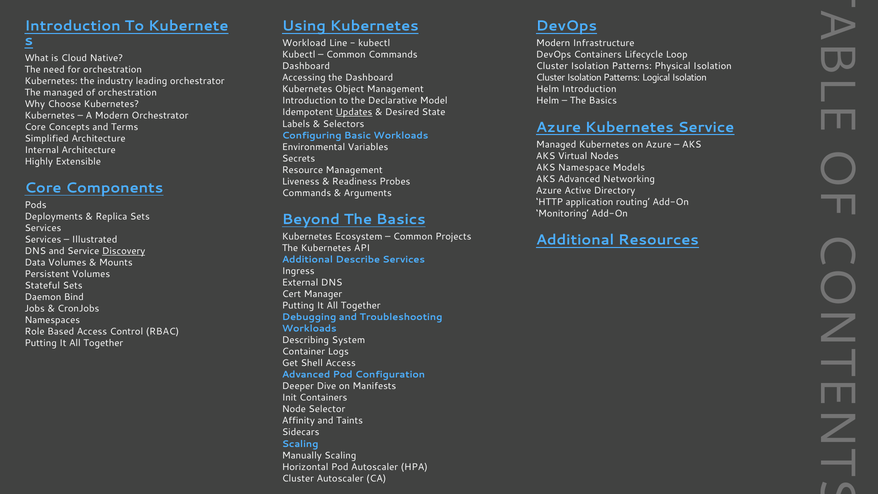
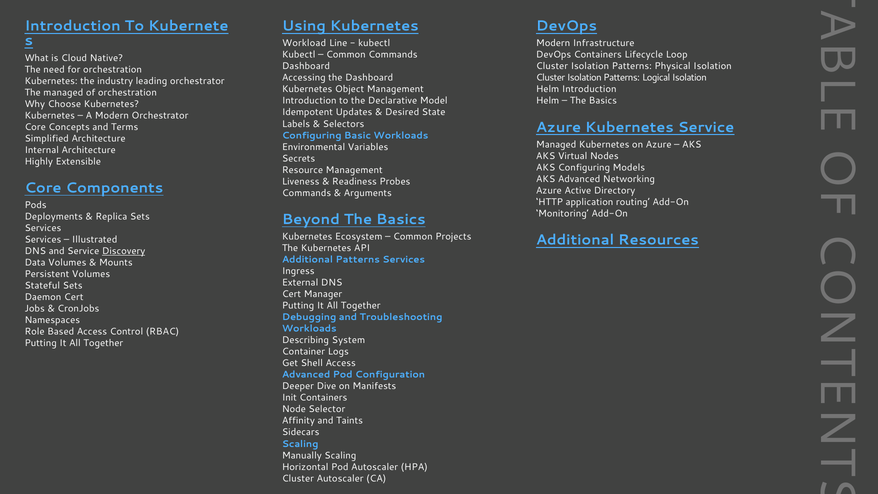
Updates underline: present -> none
AKS Namespace: Namespace -> Configuring
Additional Describe: Describe -> Patterns
Daemon Bind: Bind -> Cert
